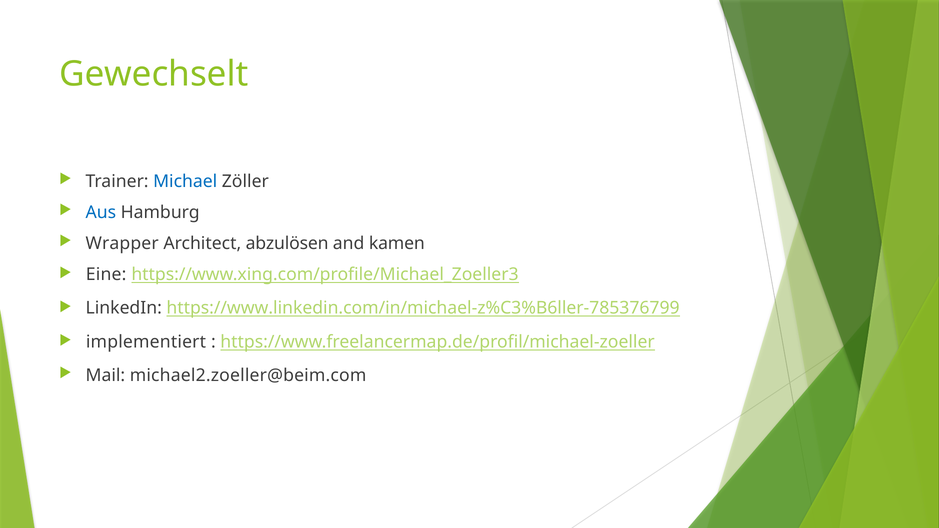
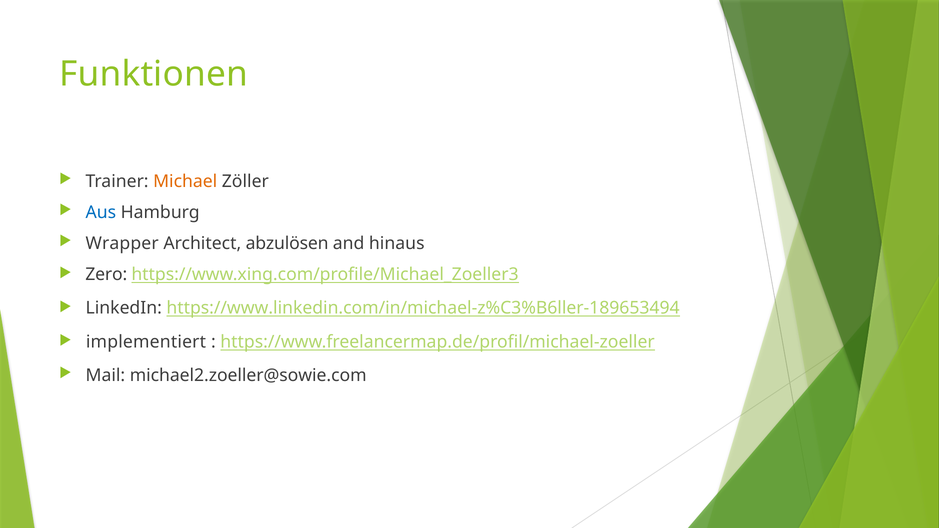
Gewechselt: Gewechselt -> Funktionen
Michael colour: blue -> orange
kamen: kamen -> hinaus
Eine: Eine -> Zero
https://www.linkedin.com/in/michael-z%C3%B6ller-785376799: https://www.linkedin.com/in/michael-z%C3%B6ller-785376799 -> https://www.linkedin.com/in/michael-z%C3%B6ller-189653494
michael2.zoeller@beim.com: michael2.zoeller@beim.com -> michael2.zoeller@sowie.com
